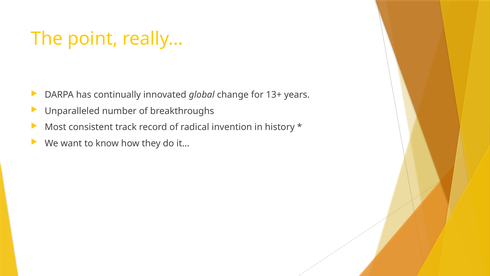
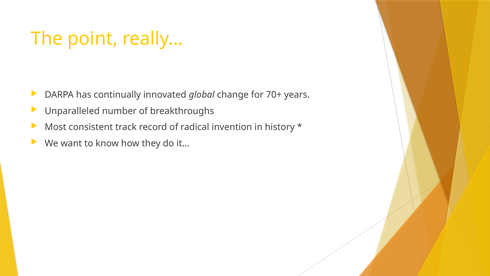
13+: 13+ -> 70+
